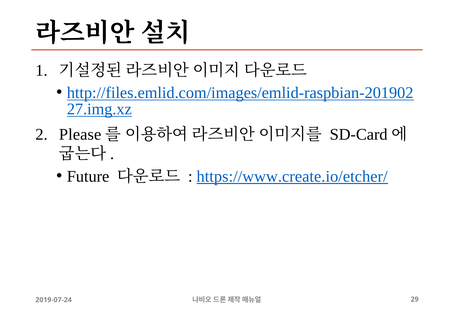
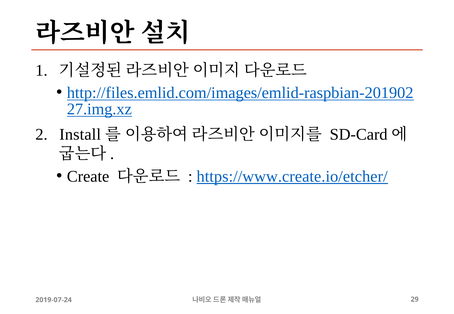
Please: Please -> Install
Future: Future -> Create
